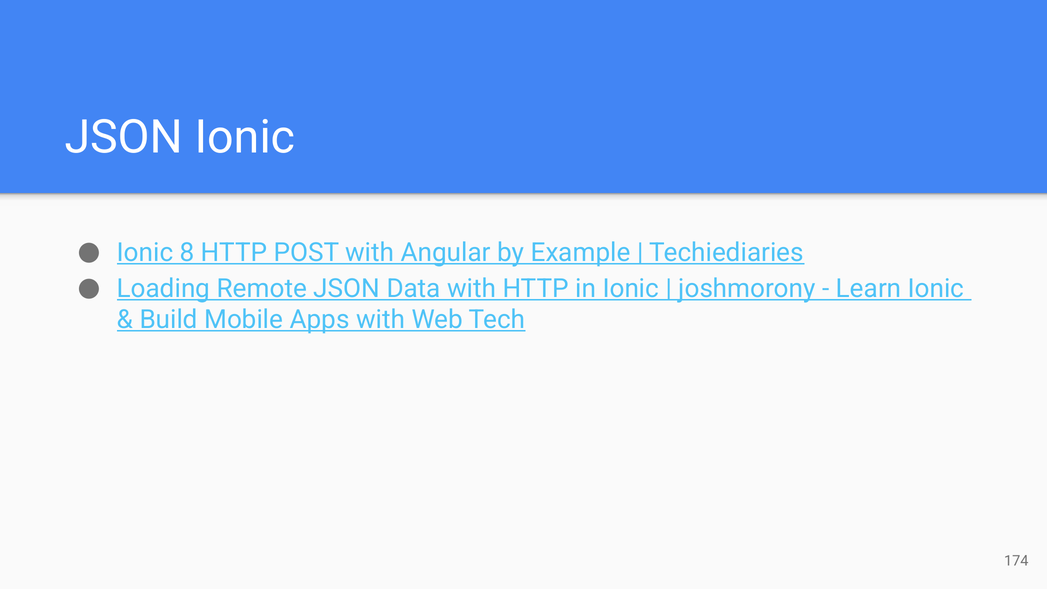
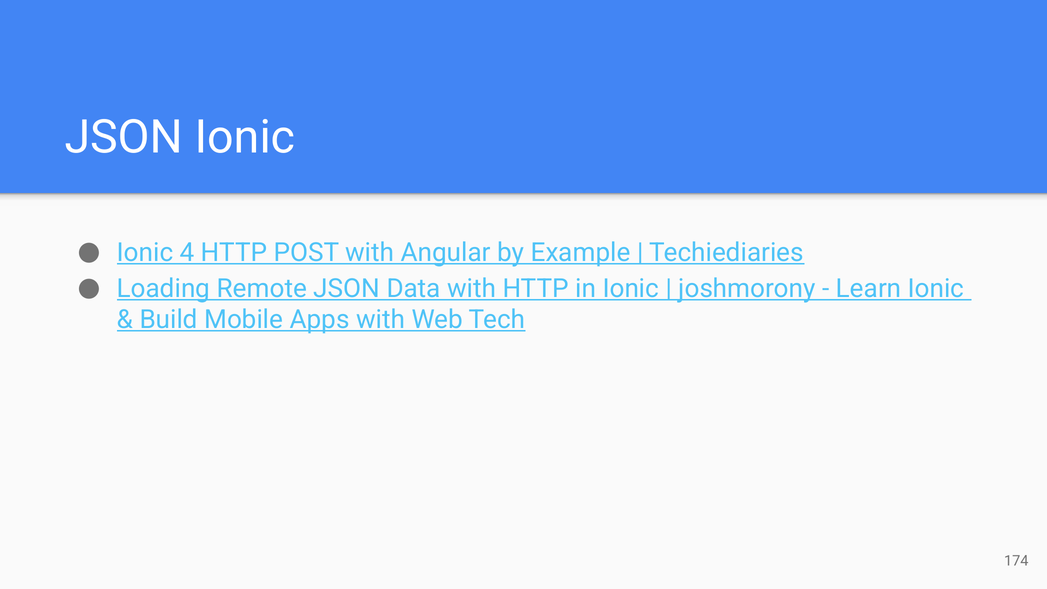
8: 8 -> 4
